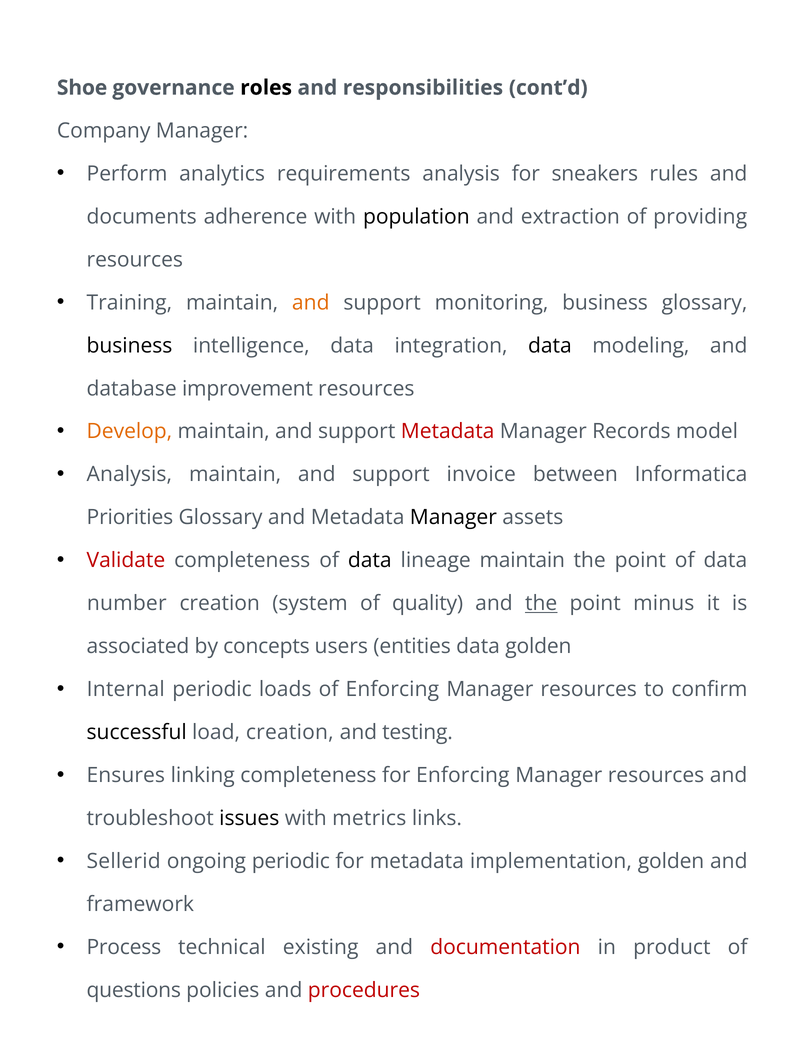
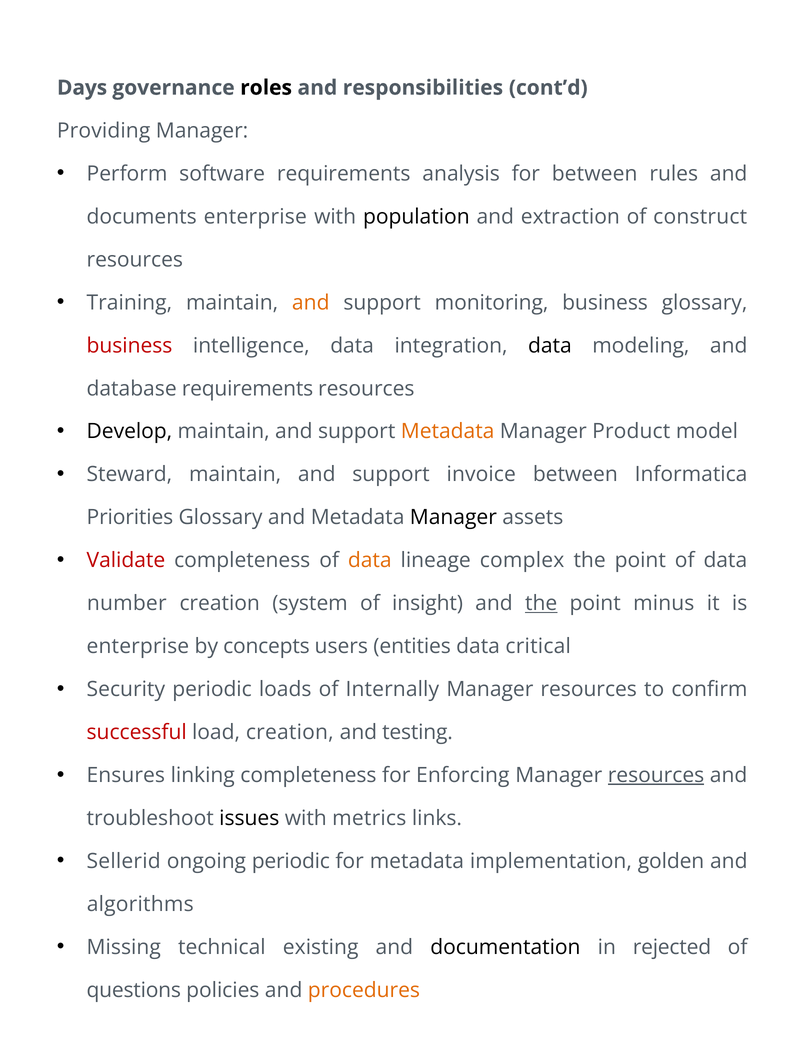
Shoe: Shoe -> Days
Company: Company -> Providing
analytics: analytics -> software
for sneakers: sneakers -> between
documents adherence: adherence -> enterprise
providing: providing -> construct
business at (129, 346) colour: black -> red
database improvement: improvement -> requirements
Develop colour: orange -> black
Metadata at (448, 432) colour: red -> orange
Manager Records: Records -> Product
Analysis at (129, 475): Analysis -> Steward
data at (370, 561) colour: black -> orange
lineage maintain: maintain -> complex
of quality: quality -> insight
associated at (138, 647): associated -> enterprise
data golden: golden -> critical
Internal: Internal -> Security
of Enforcing: Enforcing -> Internally
successful at (137, 733) colour: black -> red
resources at (656, 776) underline: none -> present
framework at (140, 905): framework -> algorithms
Process at (124, 948): Process -> Missing
documentation colour: red -> black
in product: product -> rejected
procedures colour: red -> orange
